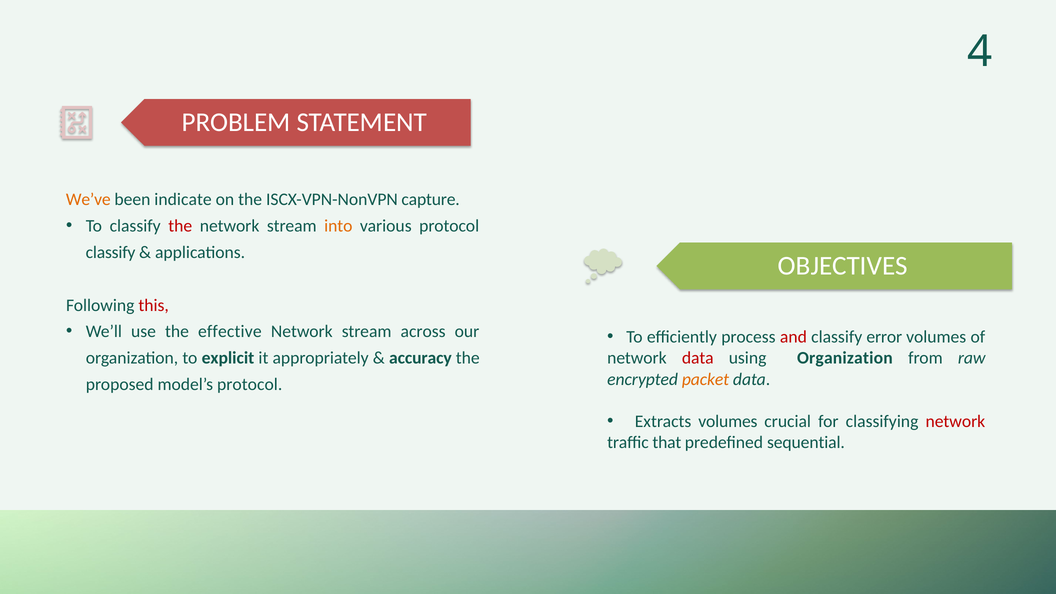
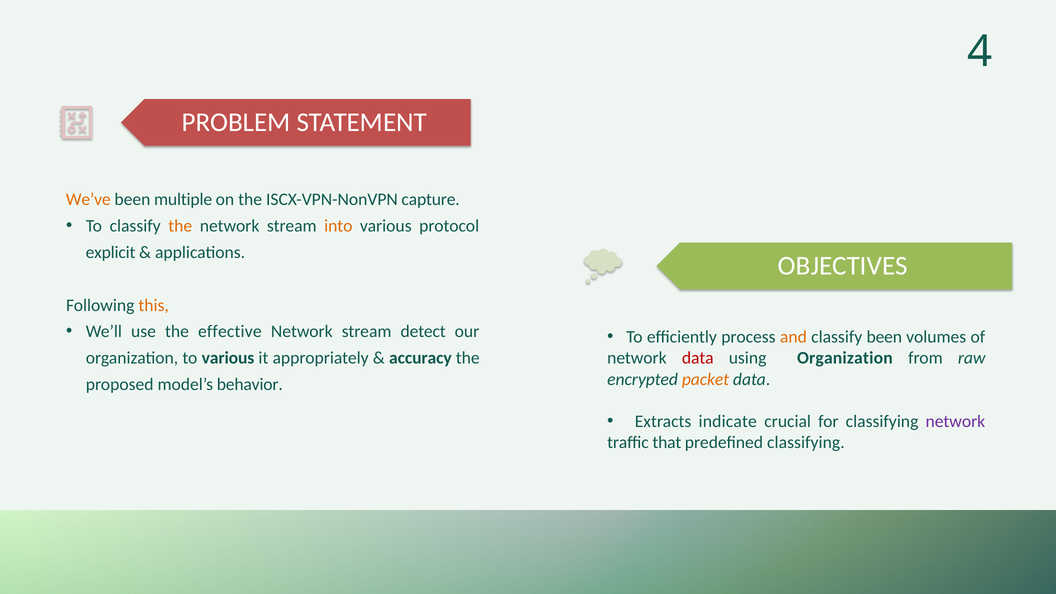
indicate: indicate -> multiple
the at (180, 226) colour: red -> orange
classify at (111, 252): classify -> explicit
this colour: red -> orange
across: across -> detect
and colour: red -> orange
classify error: error -> been
to explicit: explicit -> various
model’s protocol: protocol -> behavior
Extracts volumes: volumes -> indicate
network at (955, 421) colour: red -> purple
predefined sequential: sequential -> classifying
